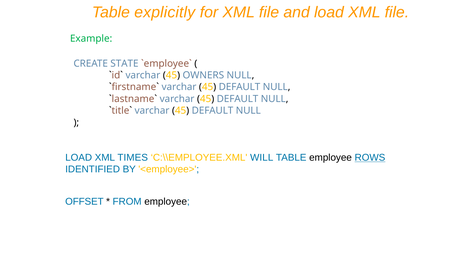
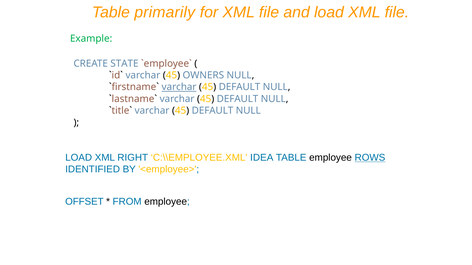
explicitly: explicitly -> primarily
varchar at (179, 87) underline: none -> present
TIMES: TIMES -> RIGHT
WILL: WILL -> IDEA
